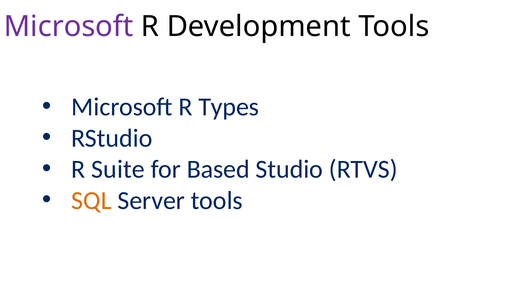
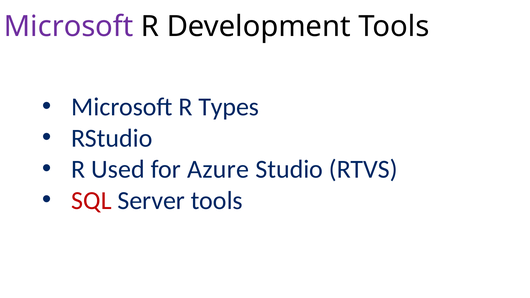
Suite: Suite -> Used
Based: Based -> Azure
SQL colour: orange -> red
